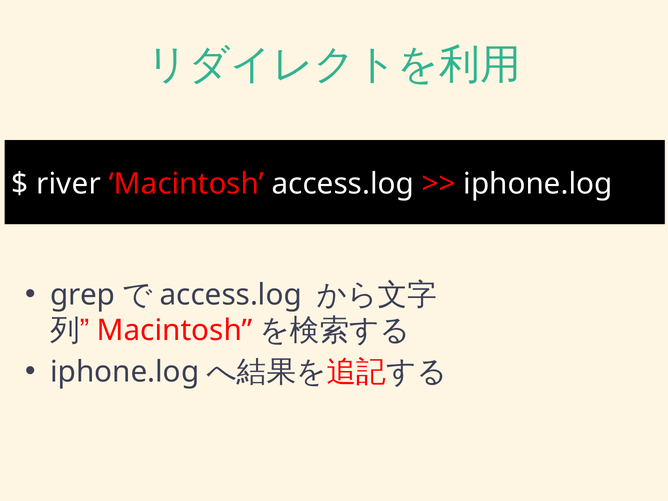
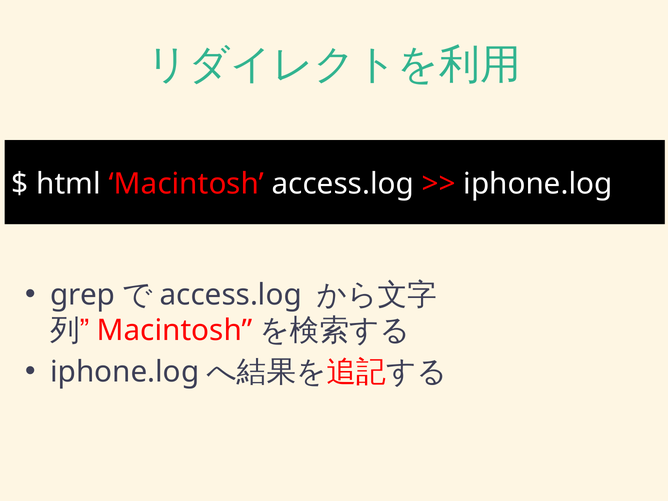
river: river -> html
